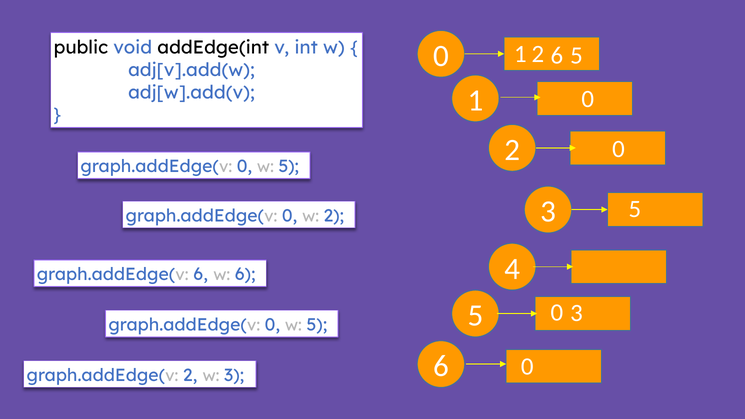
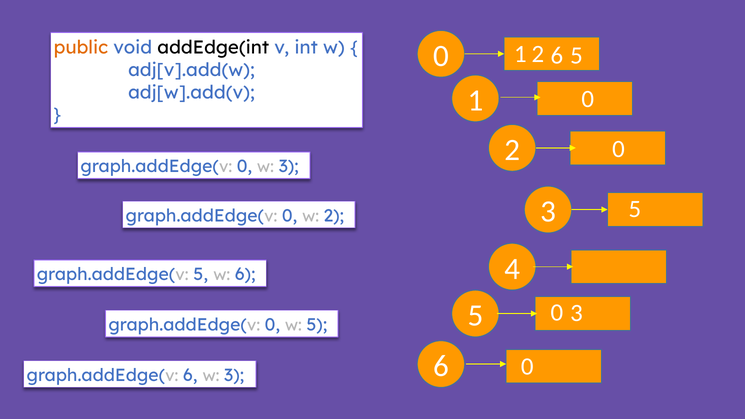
public colour: black -> orange
5 at (289, 167): 5 -> 3
graph.addEdge(v 6: 6 -> 5
graph.addEdge(v 2: 2 -> 6
